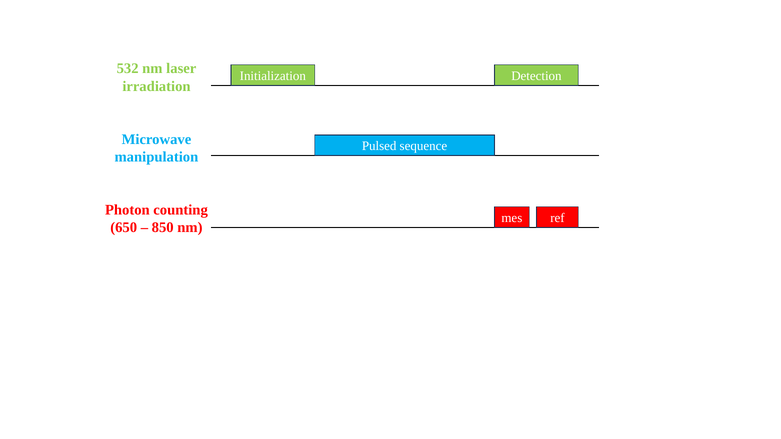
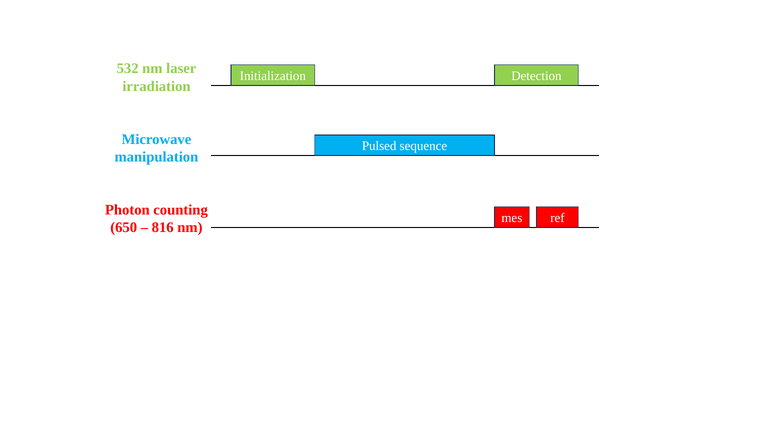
850: 850 -> 816
